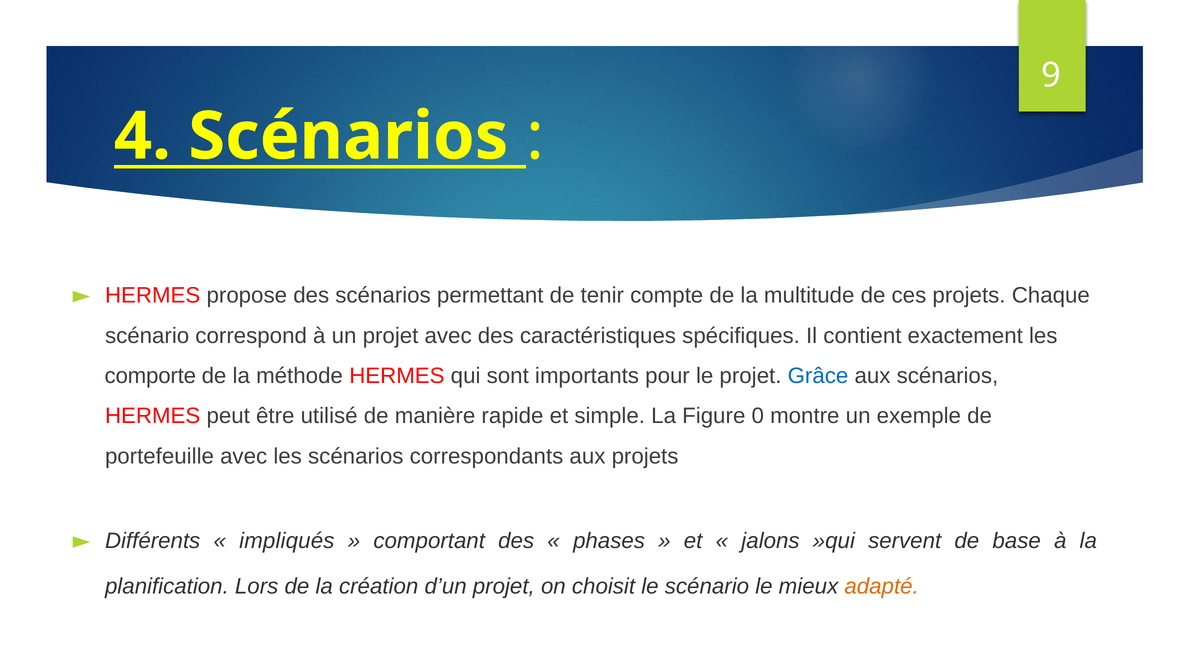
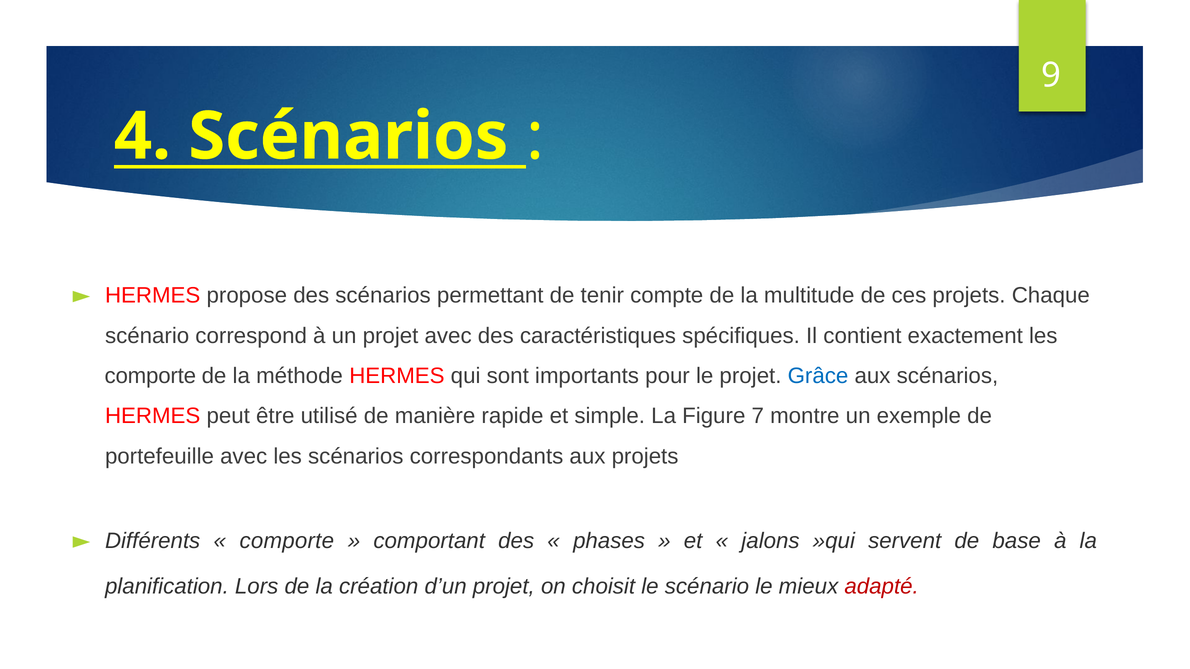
0: 0 -> 7
impliqués at (287, 541): impliqués -> comporte
adapté colour: orange -> red
